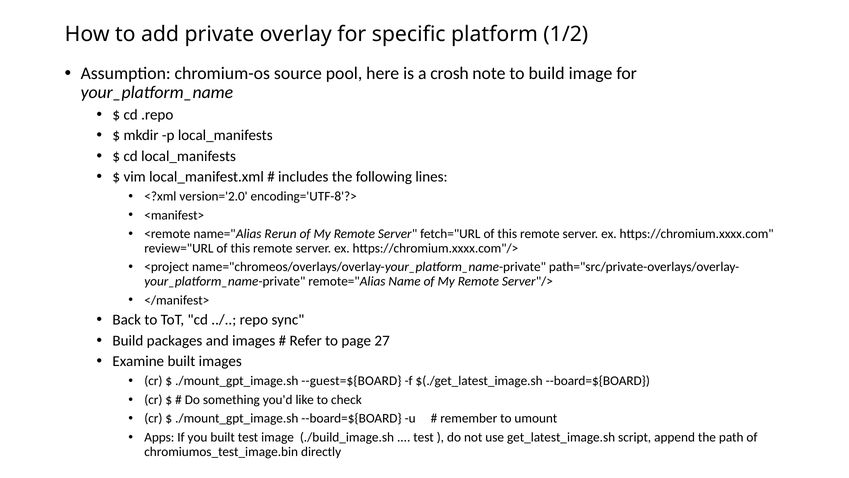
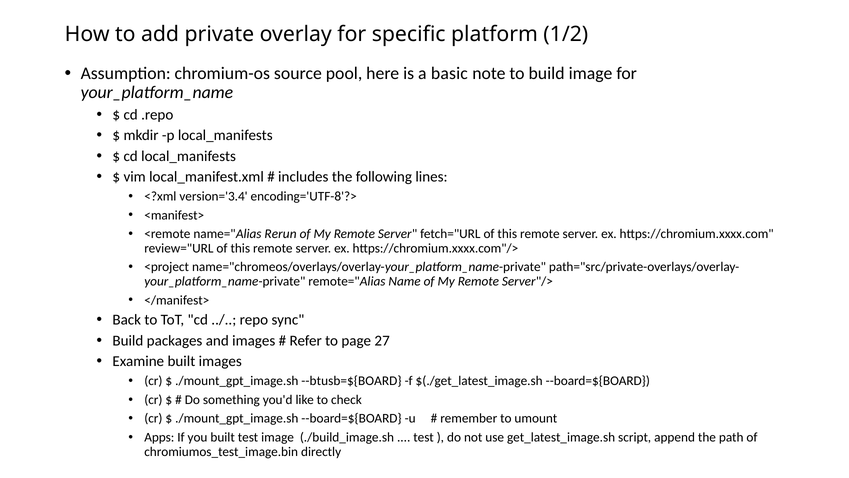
crosh: crosh -> basic
version='2.0: version='2.0 -> version='3.4
--guest=${BOARD: --guest=${BOARD -> --btusb=${BOARD
